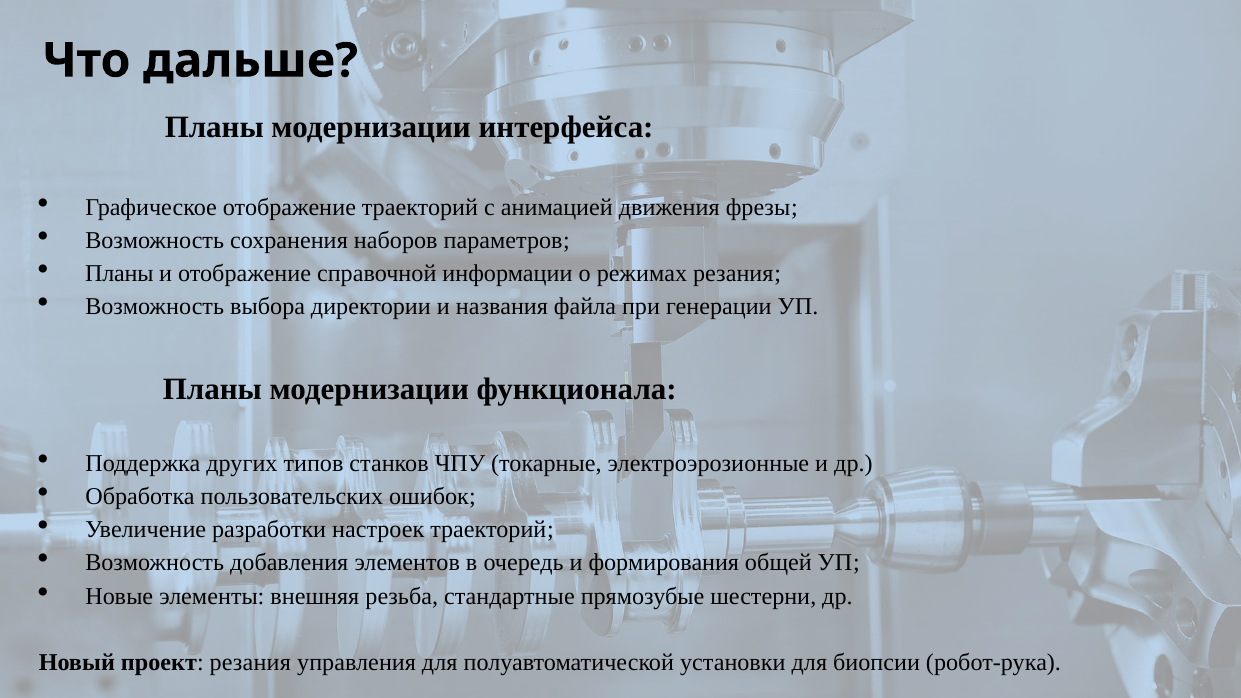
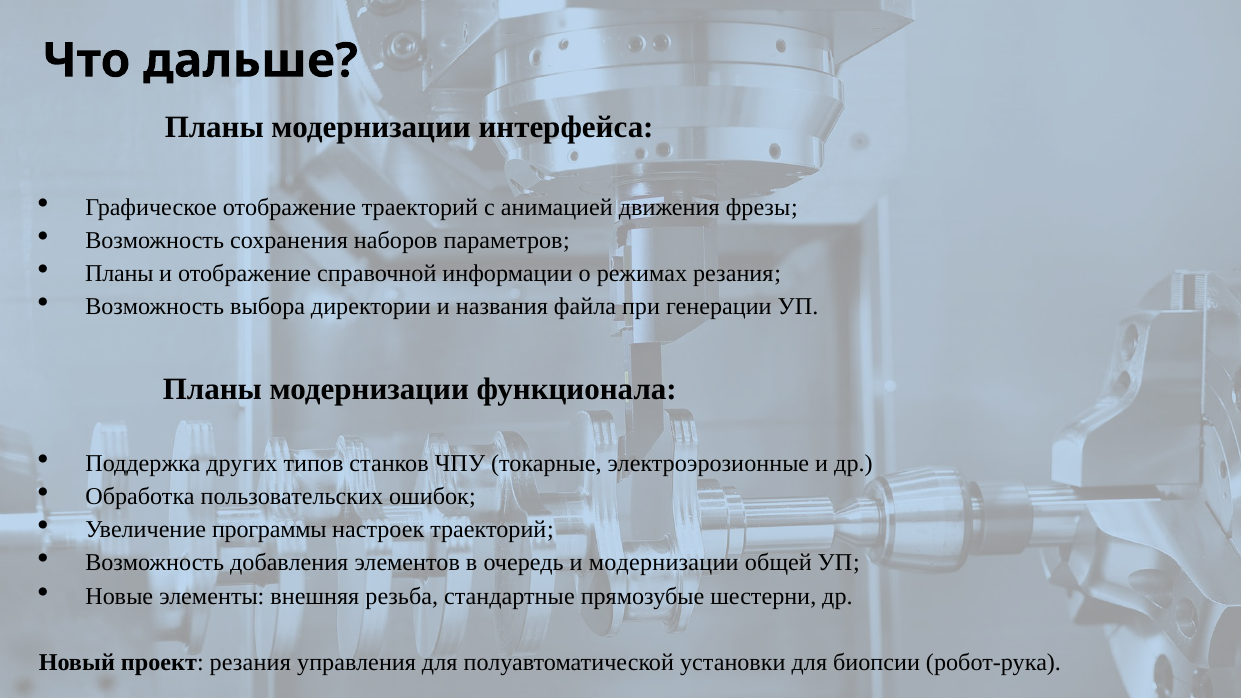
разработки: разработки -> программы
и формирования: формирования -> модернизации
